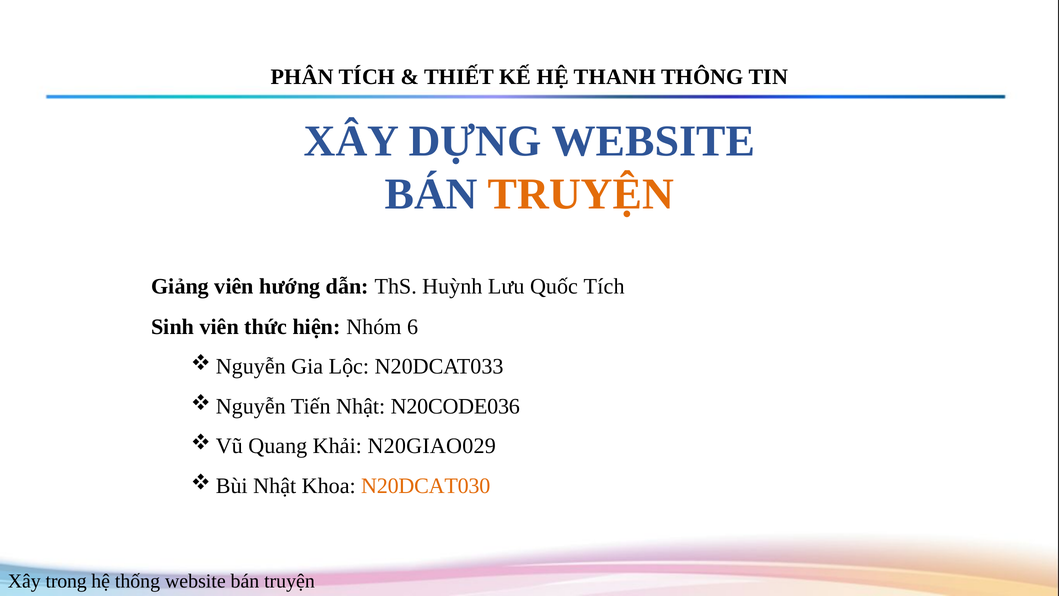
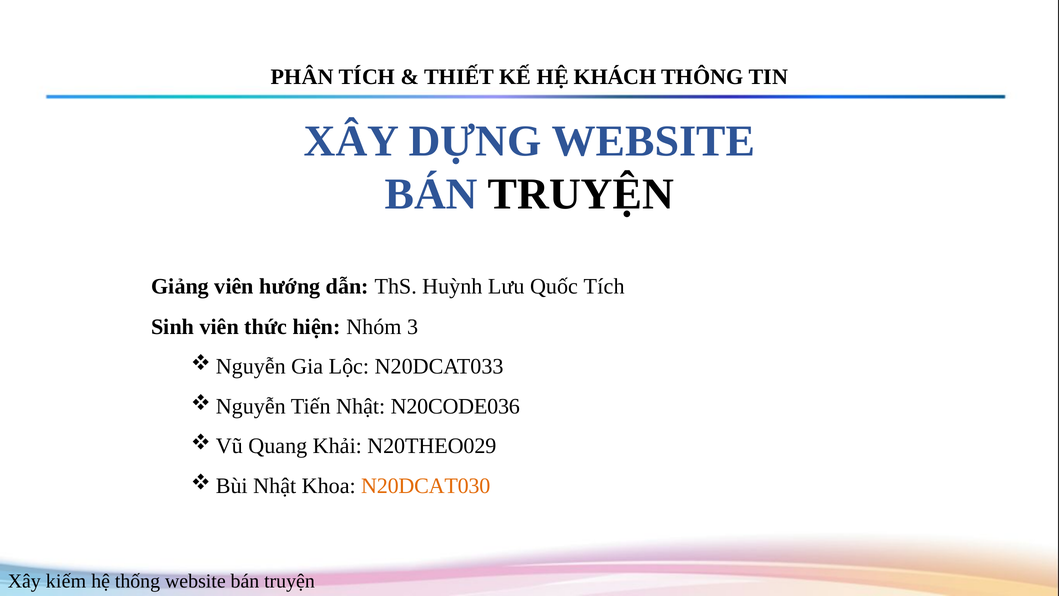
THANH: THANH -> KHÁCH
TRUYỆN at (581, 194) colour: orange -> black
6: 6 -> 3
N20GIAO029: N20GIAO029 -> N20THEO029
trong: trong -> kiếm
